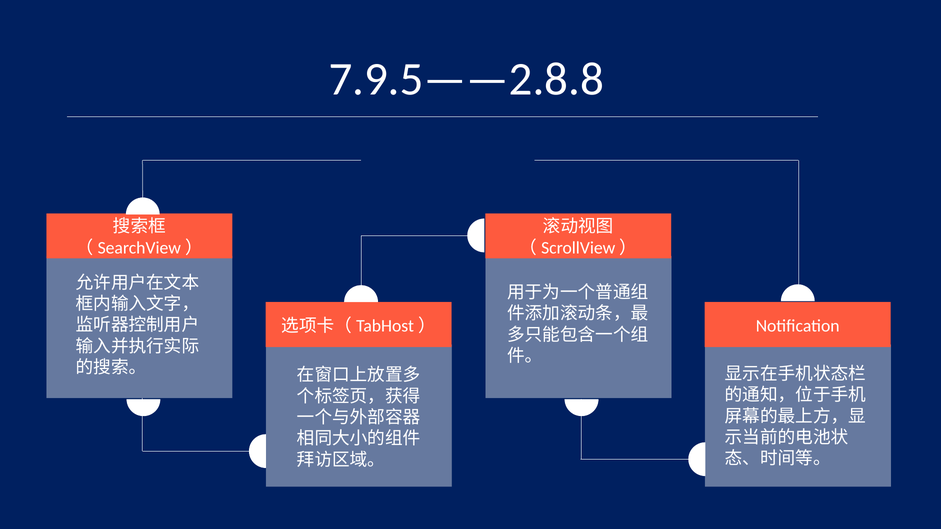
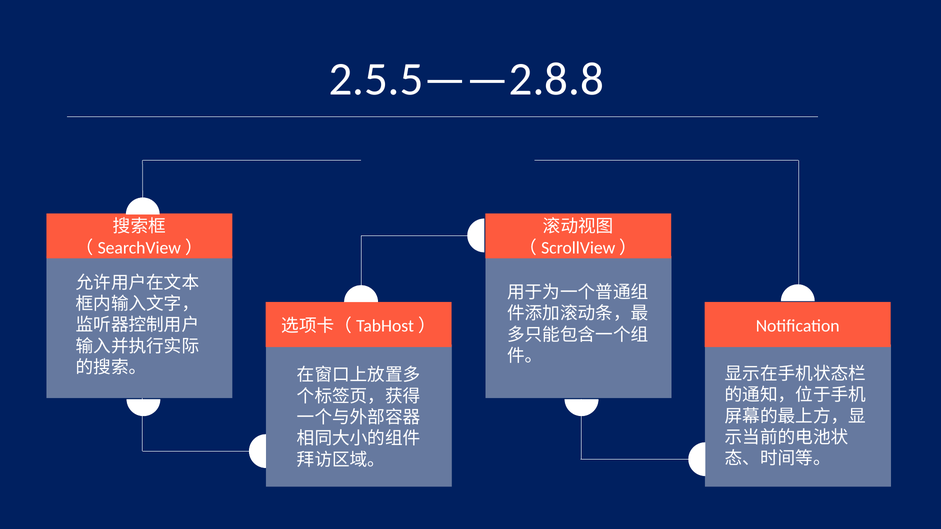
7.9.5——2.8.8: 7.9.5——2.8.8 -> 2.5.5——2.8.8
